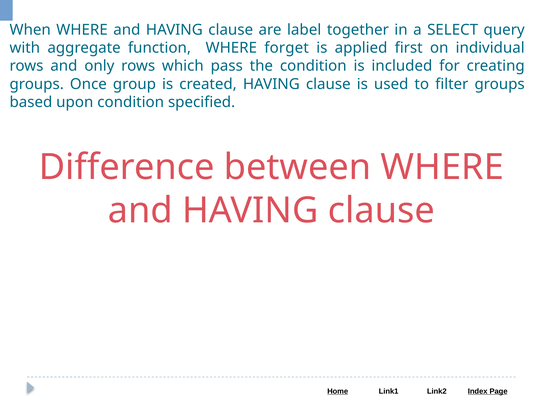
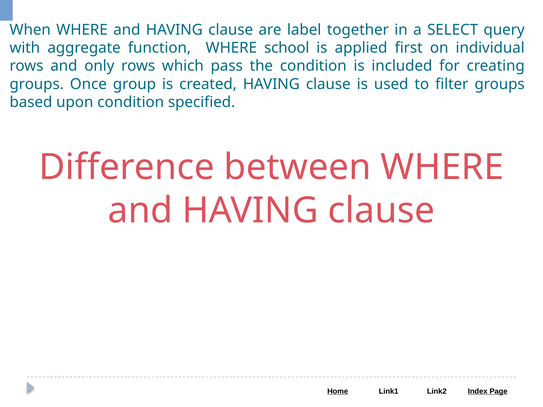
forget: forget -> school
